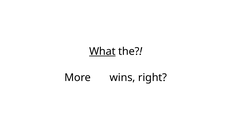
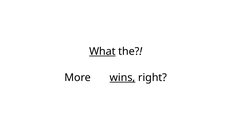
wins underline: none -> present
